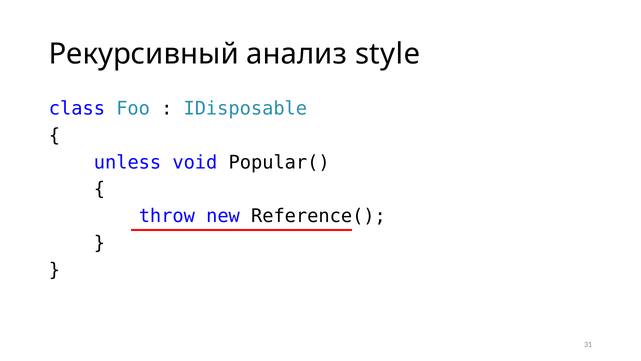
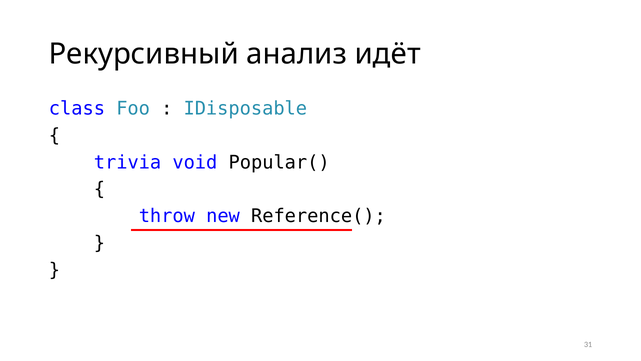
style: style -> идёт
unless: unless -> trivia
